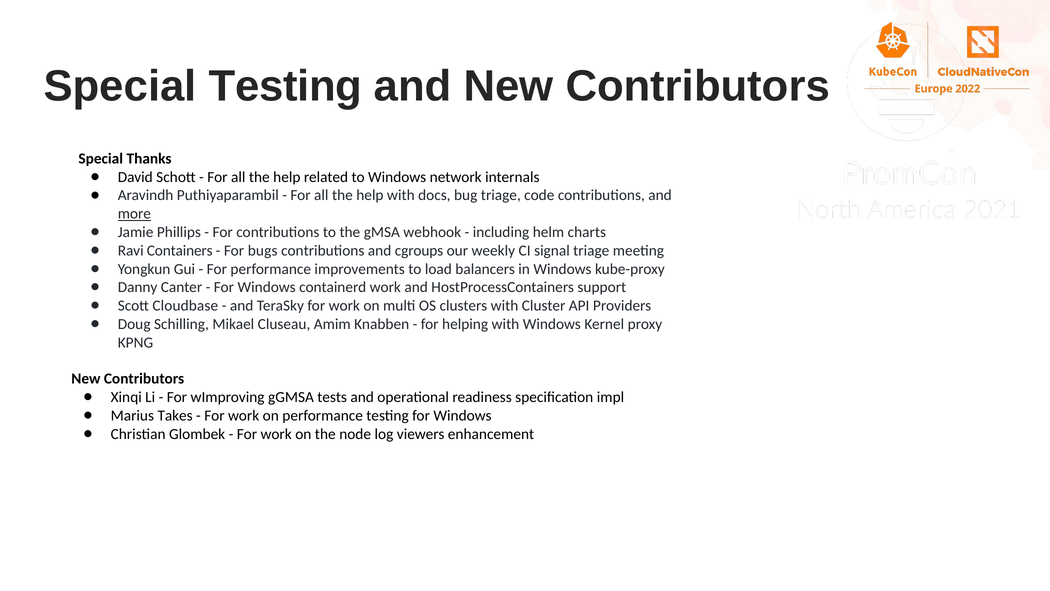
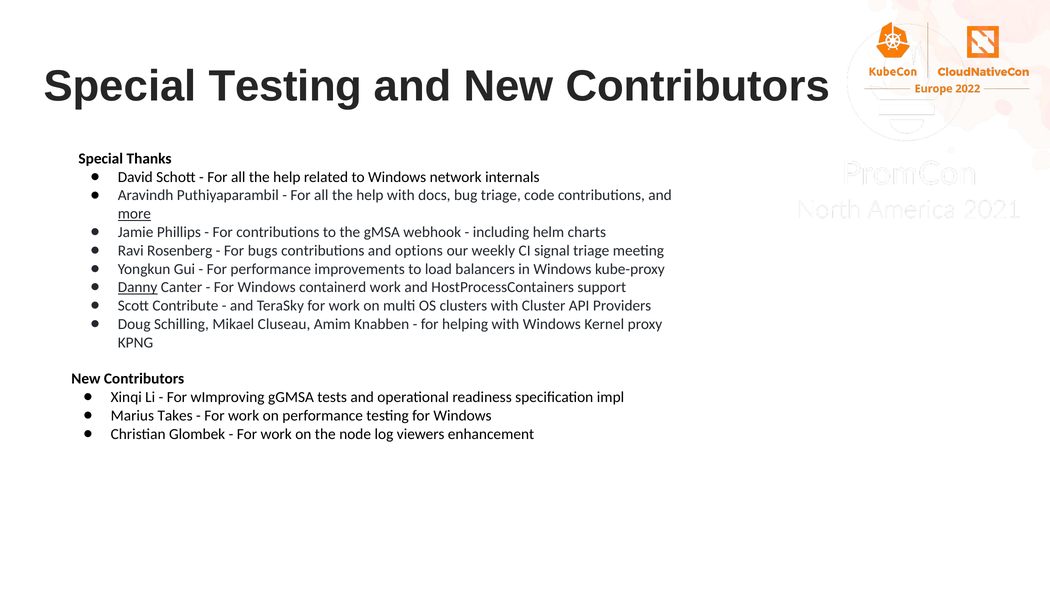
Containers: Containers -> Rosenberg
cgroups: cgroups -> options
Danny underline: none -> present
Cloudbase: Cloudbase -> Contribute
